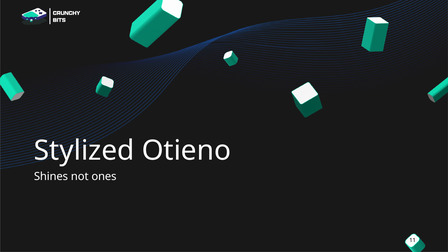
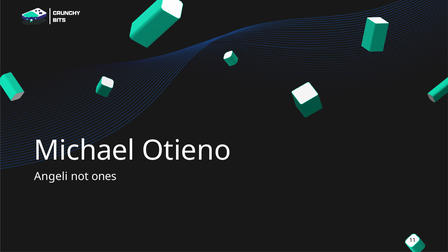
Stylized: Stylized -> Michael
Shines: Shines -> Angeli
